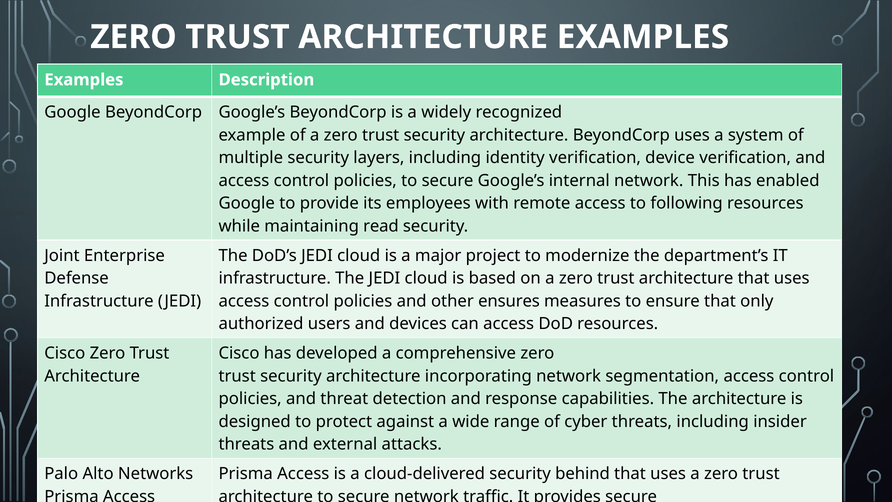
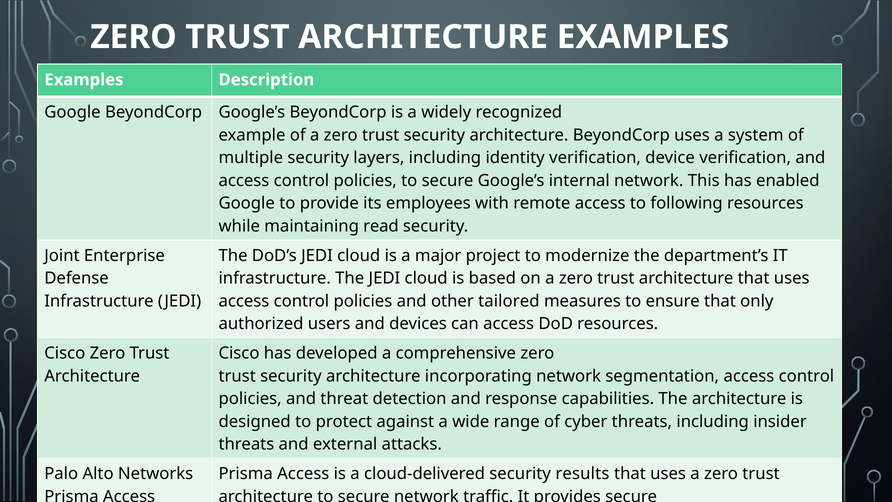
ensures: ensures -> tailored
behind: behind -> results
